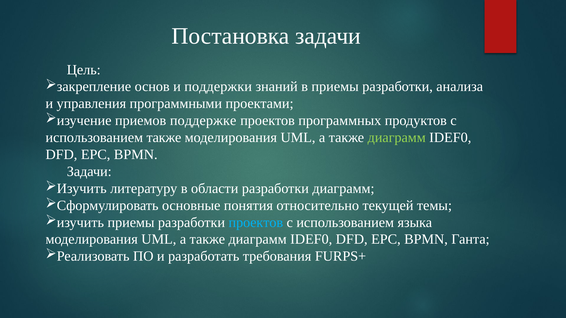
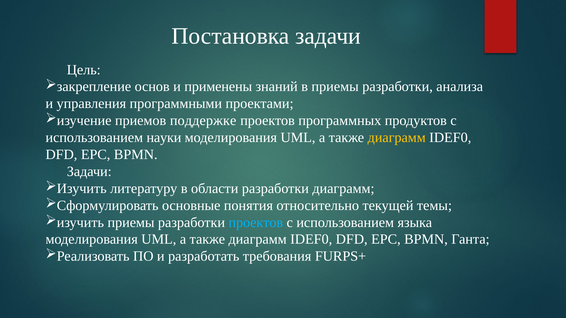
поддержки: поддержки -> применены
использованием также: также -> науки
диаграмм at (397, 138) colour: light green -> yellow
